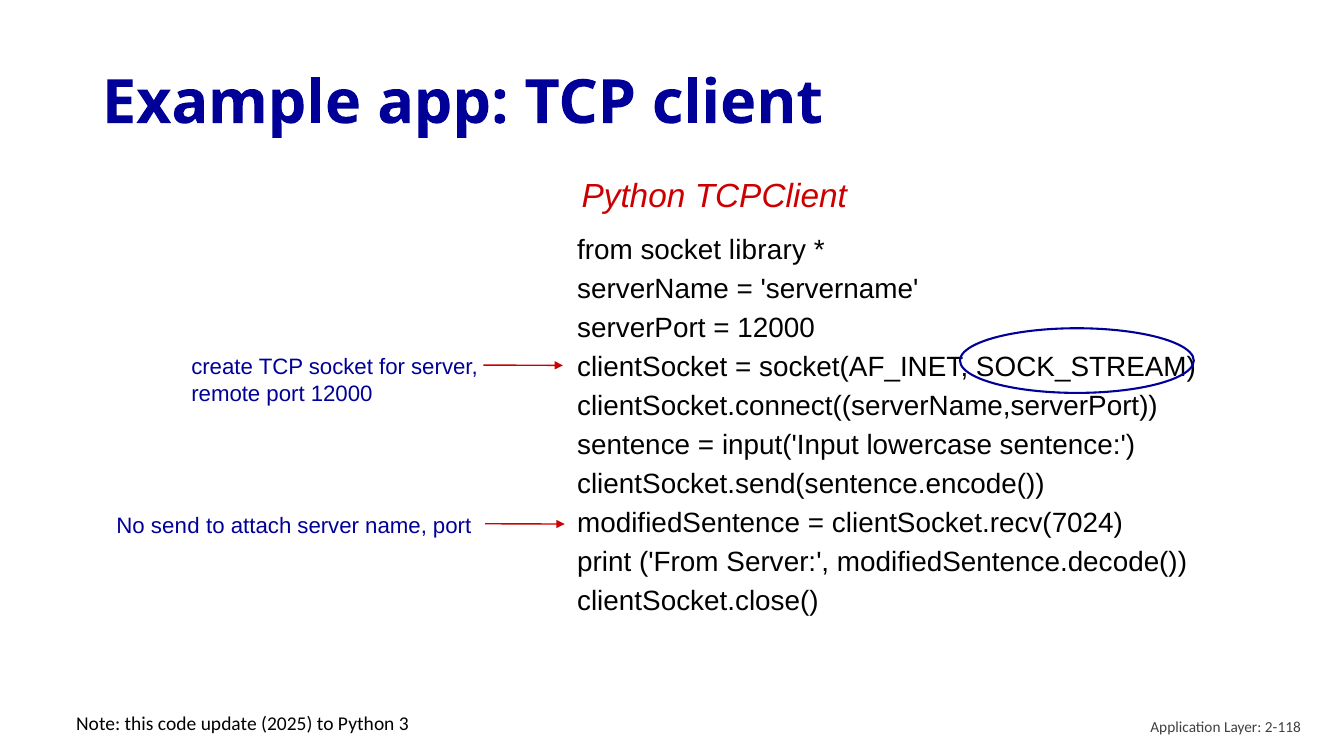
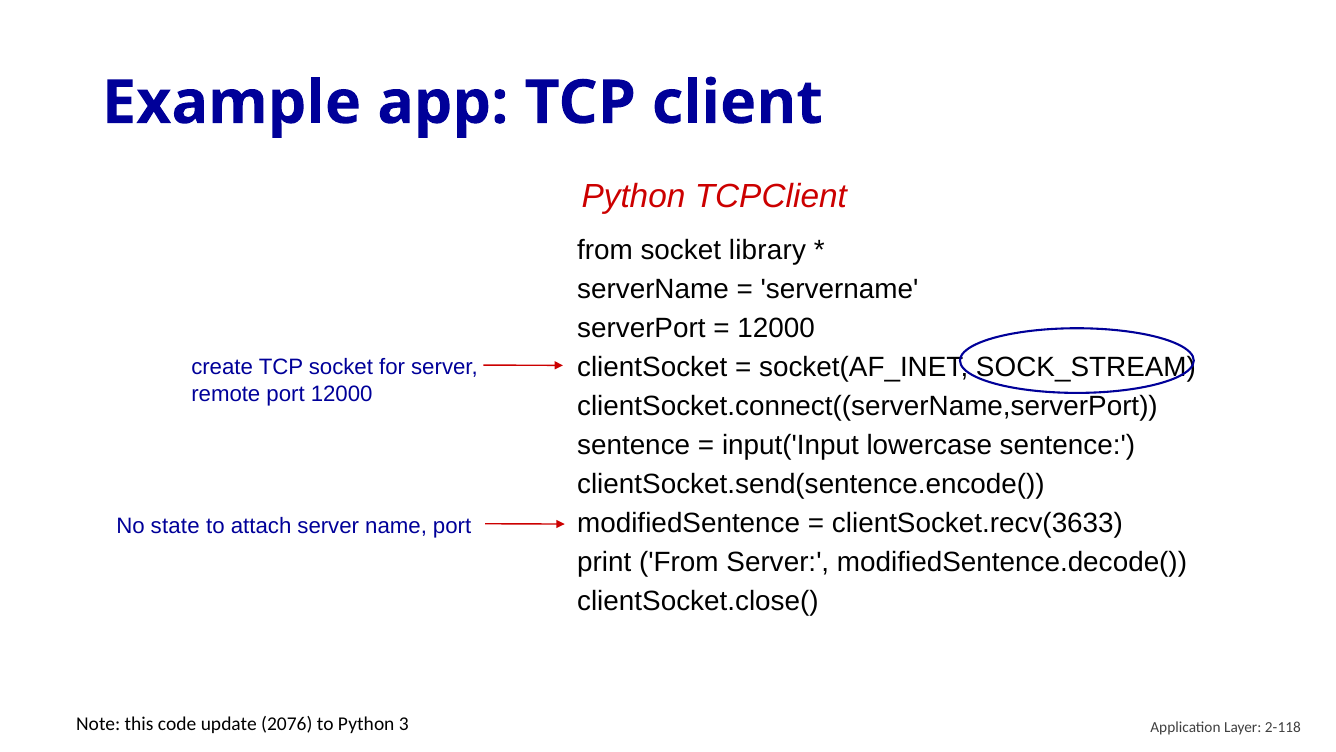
clientSocket.recv(7024: clientSocket.recv(7024 -> clientSocket.recv(3633
send: send -> state
2025: 2025 -> 2076
